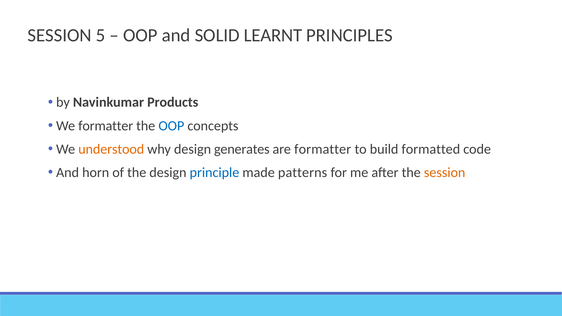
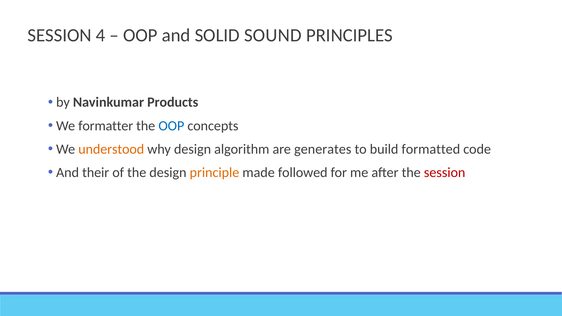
5: 5 -> 4
LEARNT: LEARNT -> SOUND
generates: generates -> algorithm
are formatter: formatter -> generates
horn: horn -> their
principle colour: blue -> orange
patterns: patterns -> followed
session at (445, 172) colour: orange -> red
